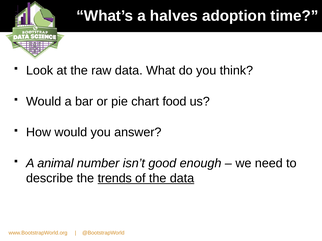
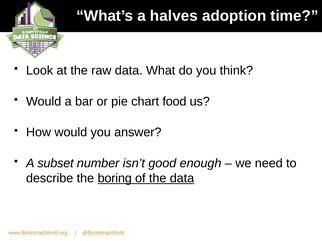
animal: animal -> subset
trends: trends -> boring
